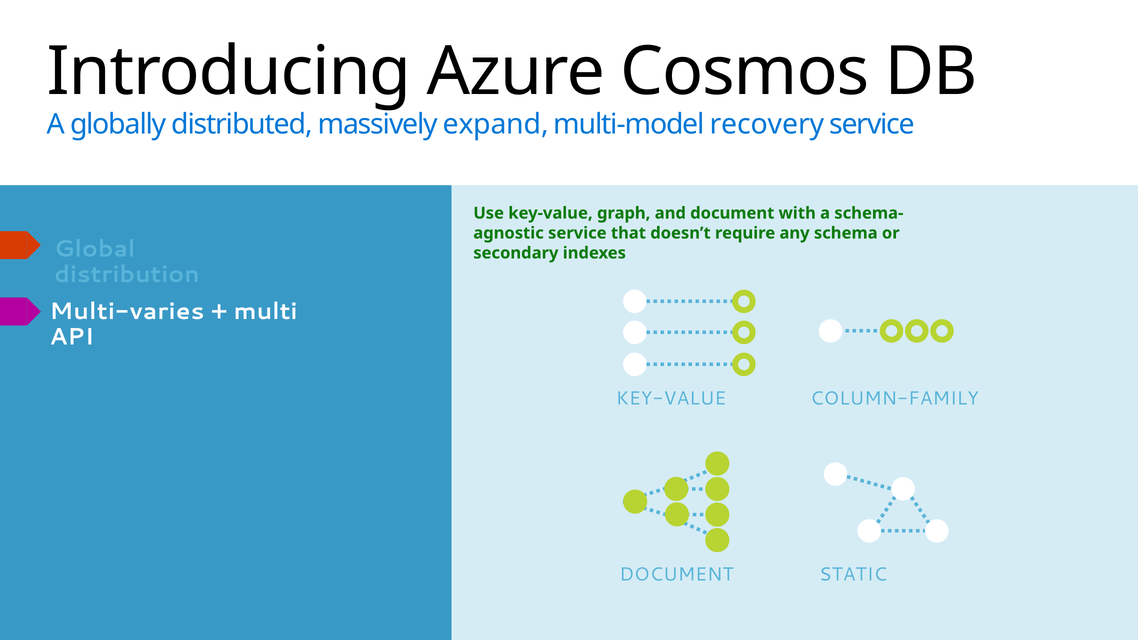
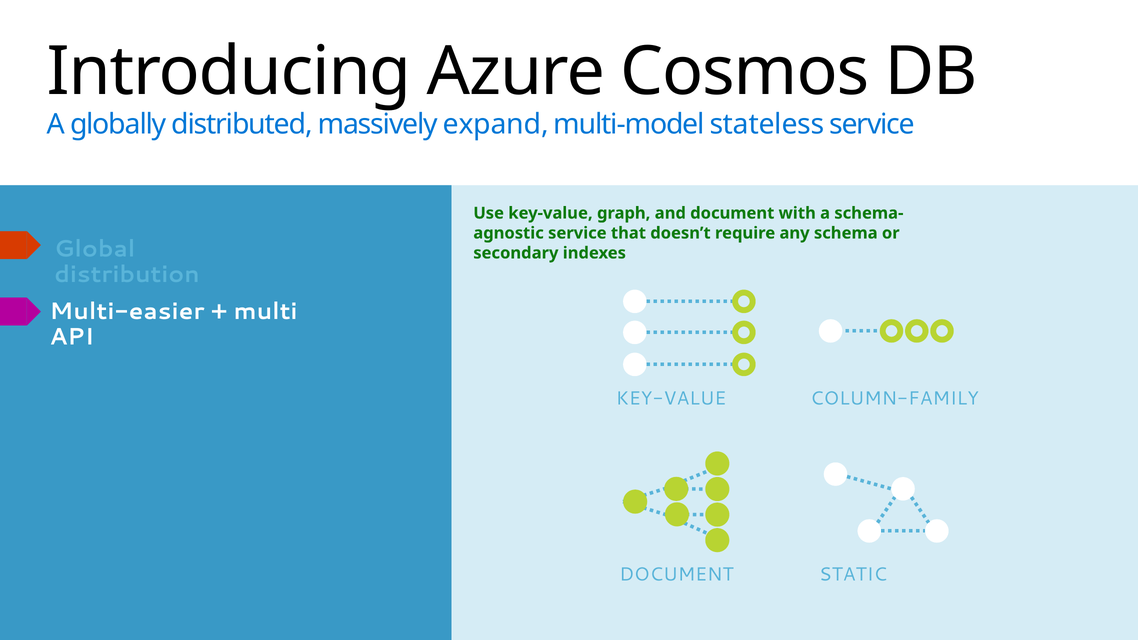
recovery: recovery -> stateless
Multi-varies: Multi-varies -> Multi-easier
